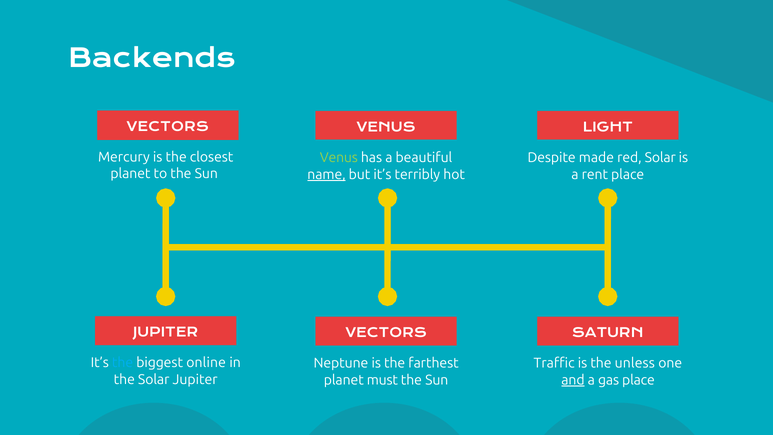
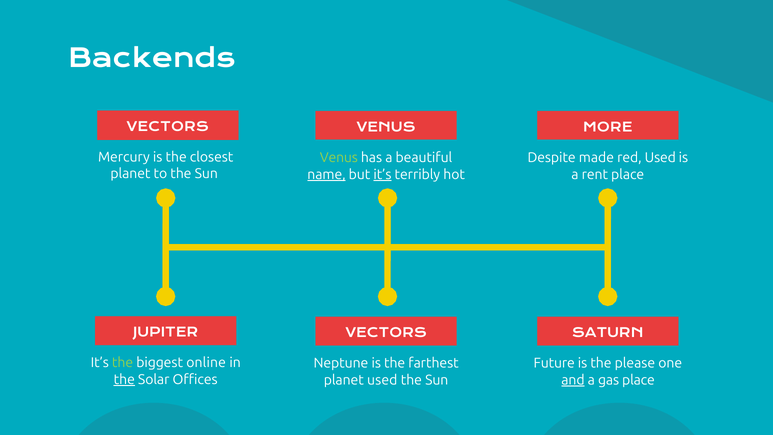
LIGHT: LIGHT -> MORE
red Solar: Solar -> Used
it’s at (382, 175) underline: none -> present
the at (123, 363) colour: light blue -> light green
Traffic: Traffic -> Future
unless: unless -> please
the at (124, 379) underline: none -> present
Solar Jupiter: Jupiter -> Offices
planet must: must -> used
